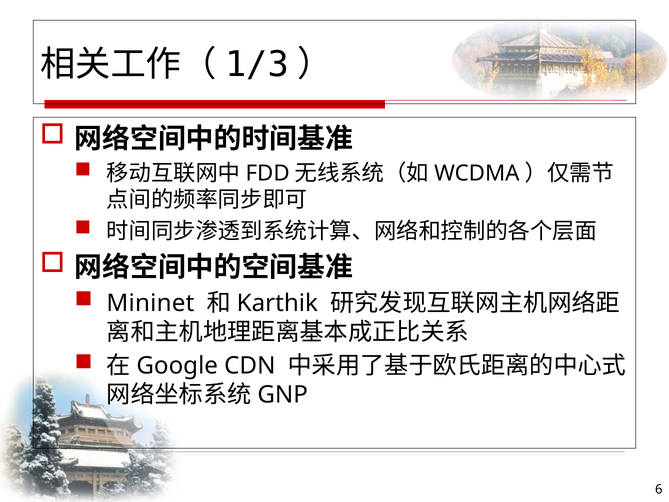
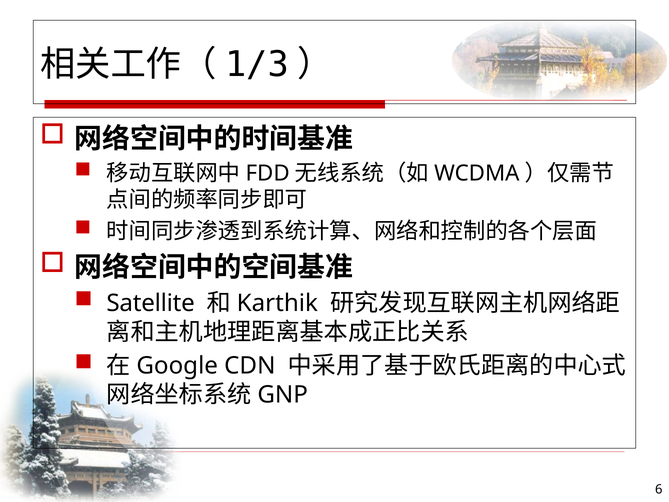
Mininet: Mininet -> Satellite
